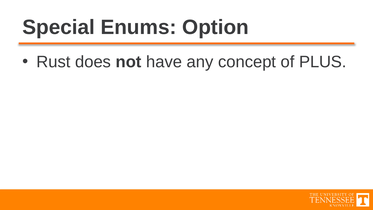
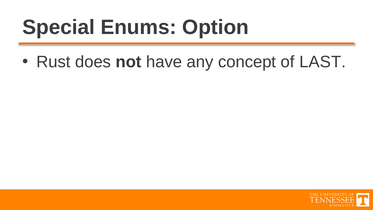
PLUS: PLUS -> LAST
